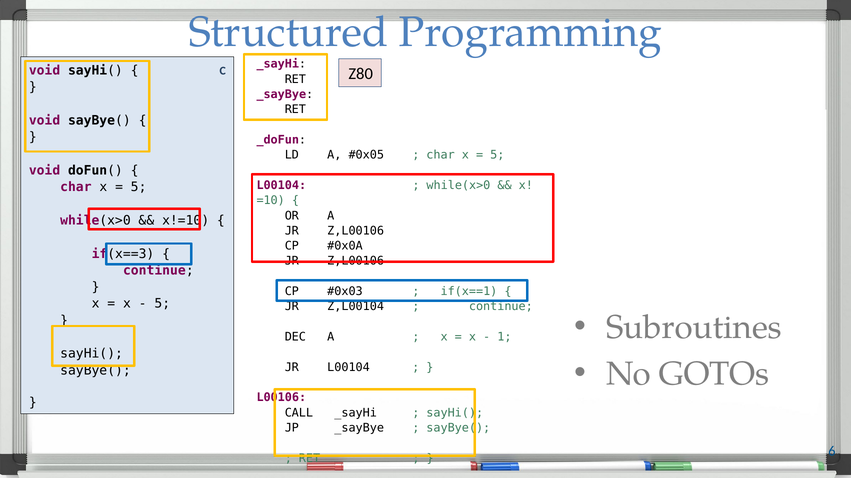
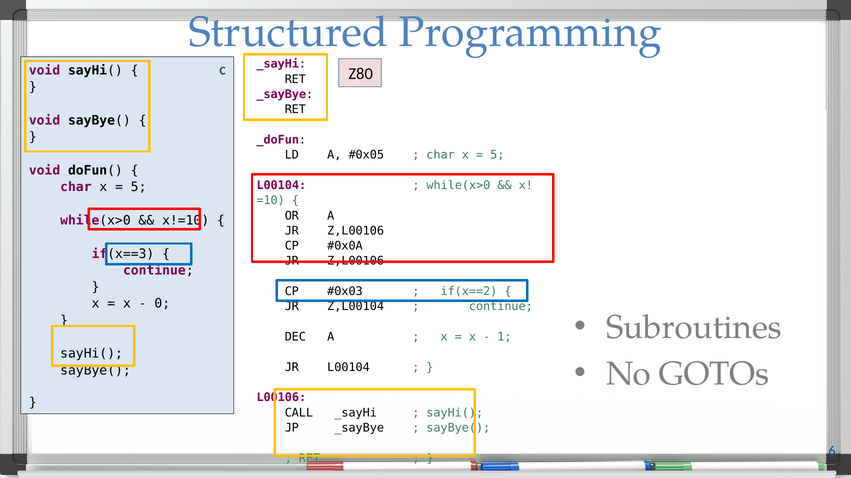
if(x==1: if(x==1 -> if(x==2
5 at (162, 304): 5 -> 0
